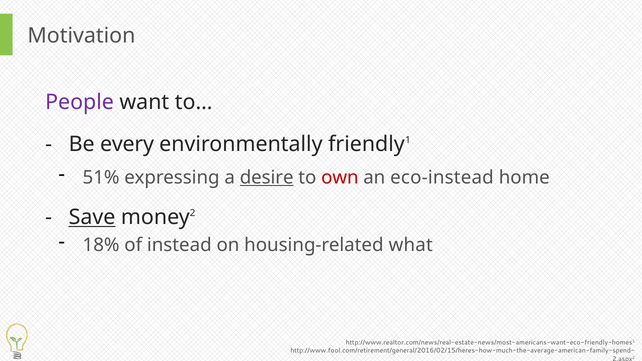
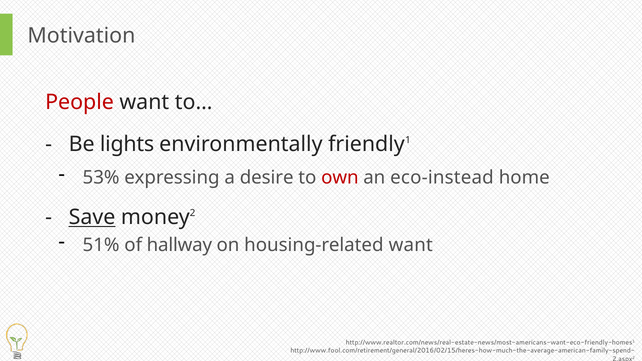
People colour: purple -> red
every: every -> lights
51%: 51% -> 53%
desire underline: present -> none
18%: 18% -> 51%
instead: instead -> hallway
housing-related what: what -> want
